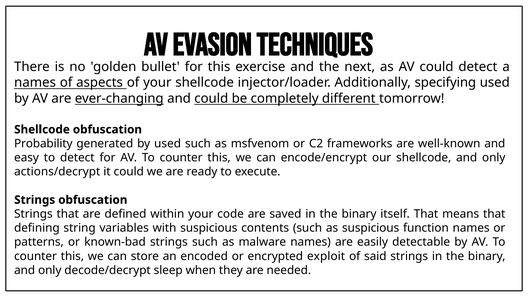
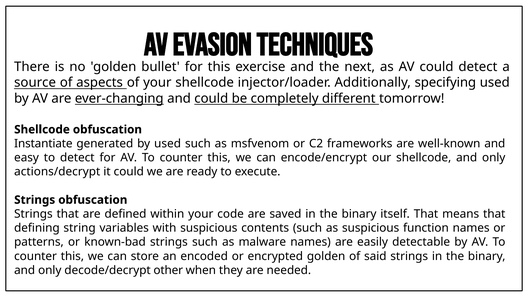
names at (35, 83): names -> source
Probability: Probability -> Instantiate
encrypted exploit: exploit -> golden
sleep: sleep -> other
